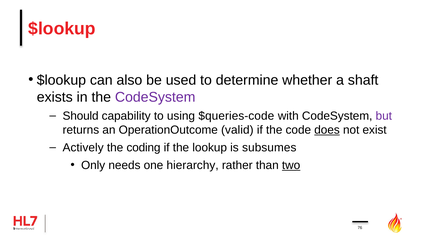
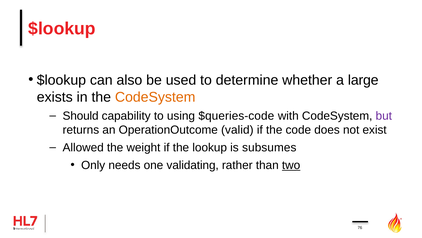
shaft: shaft -> large
CodeSystem at (155, 97) colour: purple -> orange
does underline: present -> none
Actively: Actively -> Allowed
coding: coding -> weight
hierarchy: hierarchy -> validating
